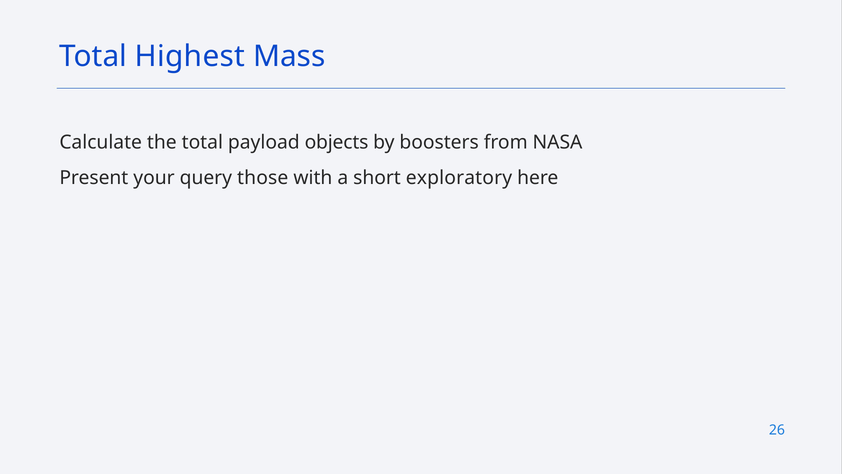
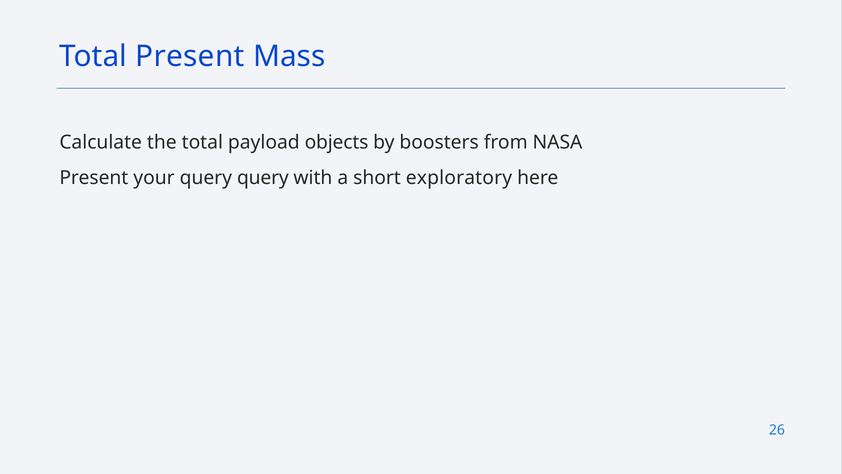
Total Highest: Highest -> Present
query those: those -> query
